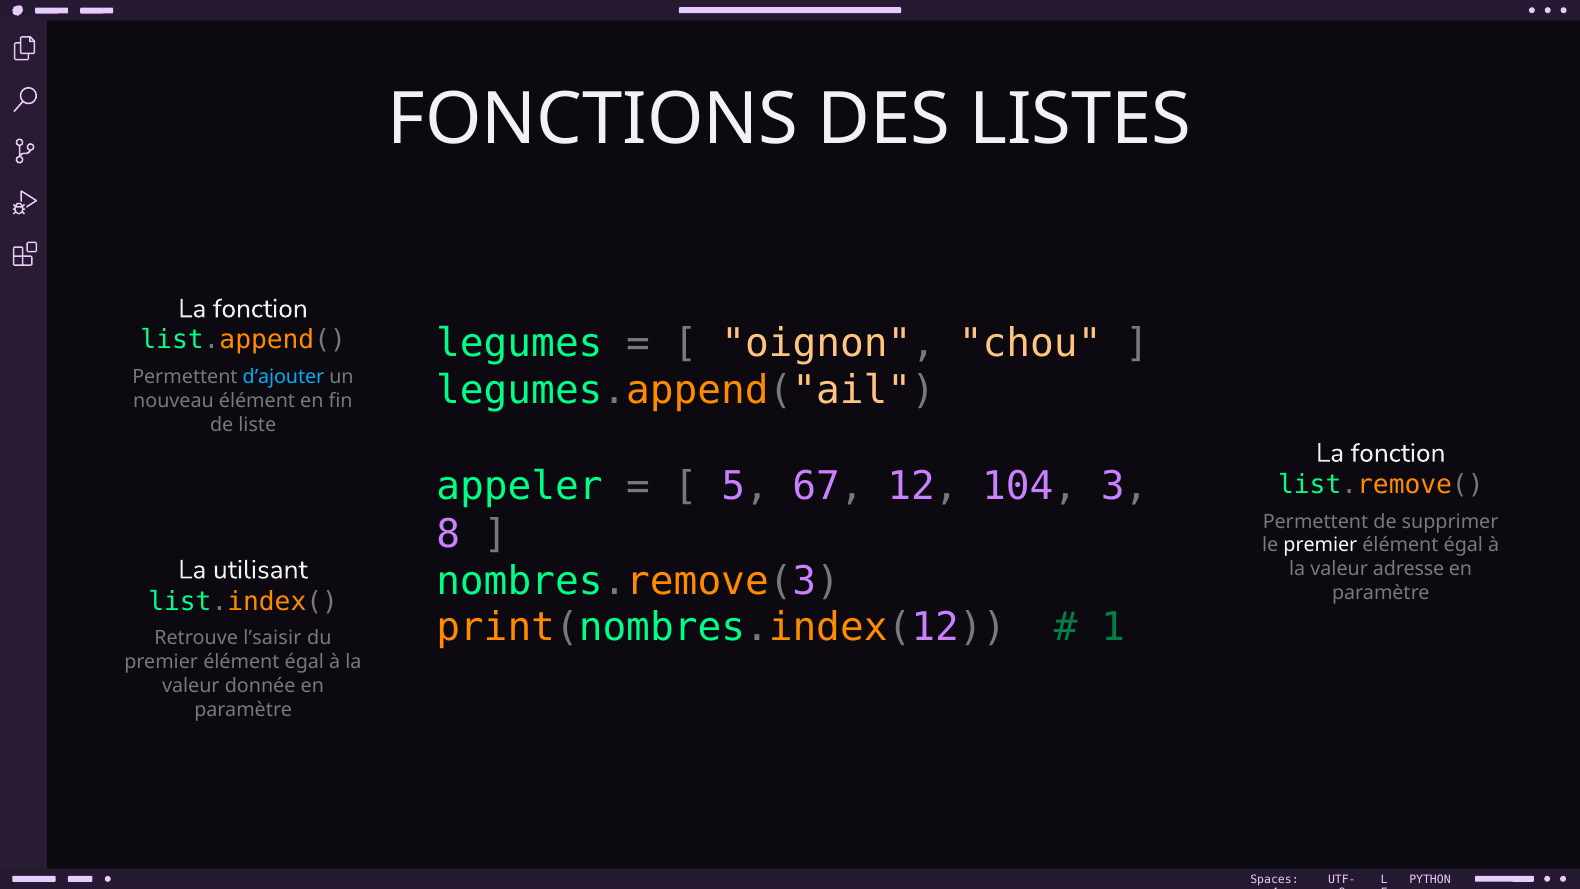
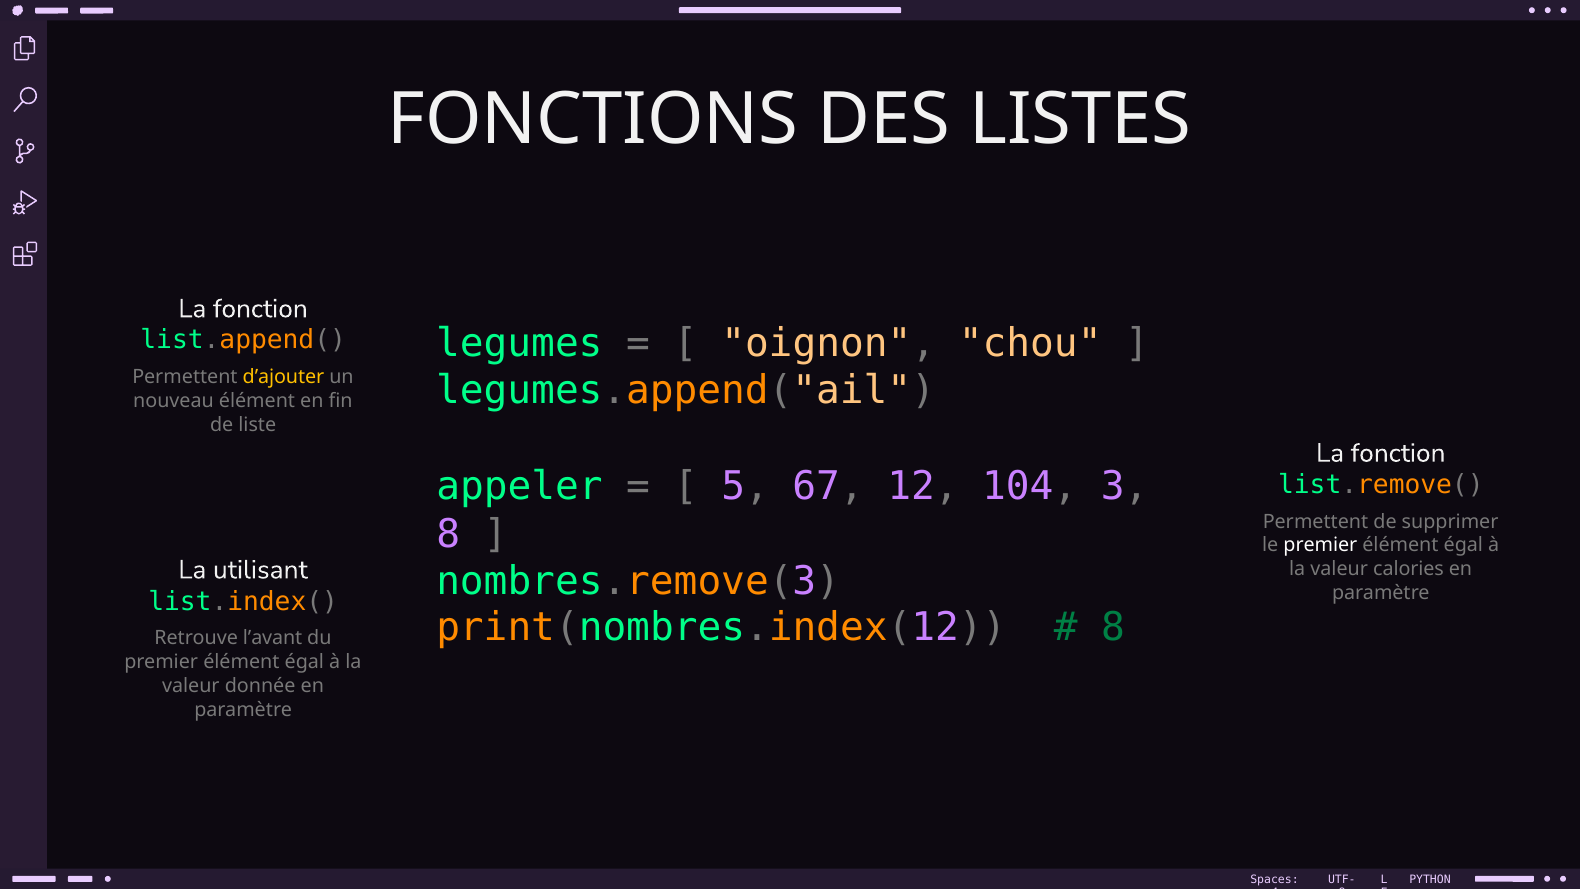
d’ajouter colour: light blue -> yellow
adresse: adresse -> calories
1 at (1113, 627): 1 -> 8
l’saisir: l’saisir -> l’avant
